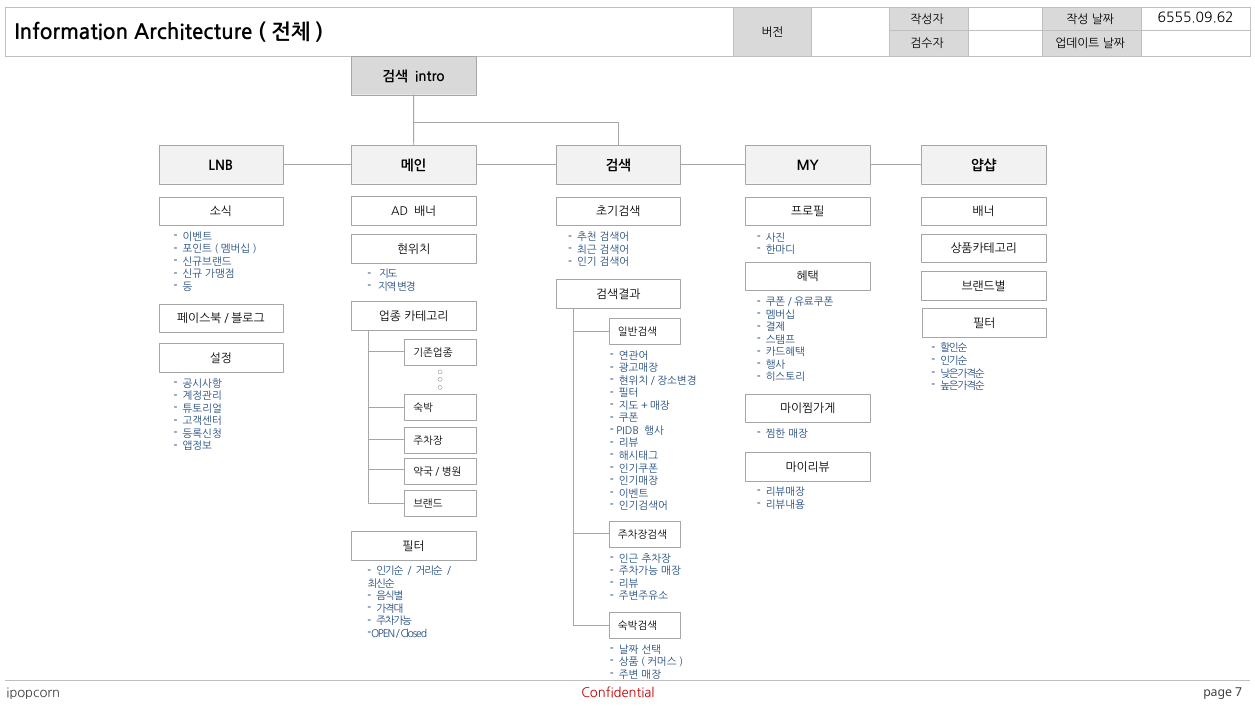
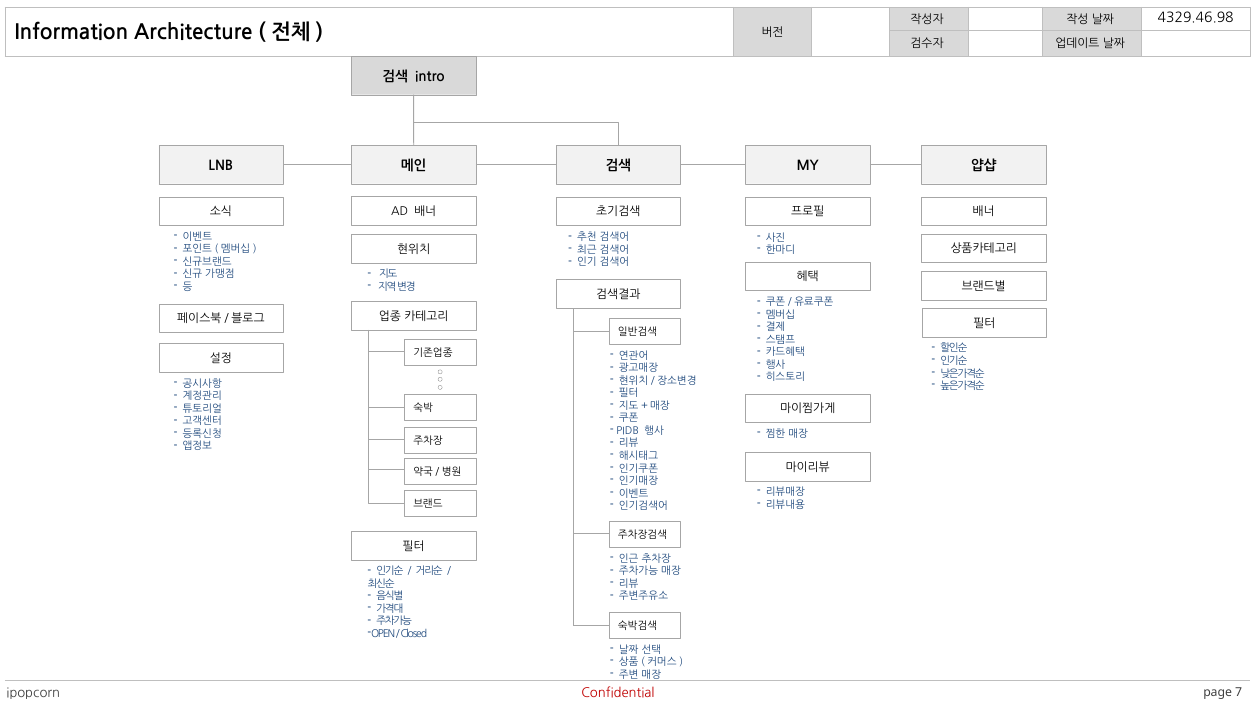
6555.09.62: 6555.09.62 -> 4329.46.98
